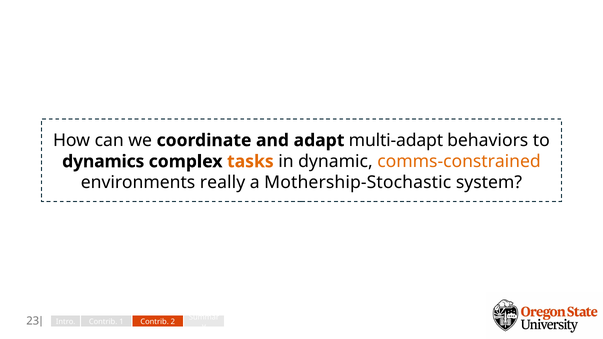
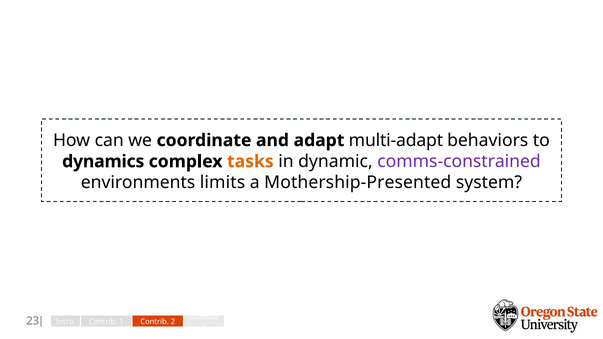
comms-constrained colour: orange -> purple
really: really -> limits
Mothership-Stochastic: Mothership-Stochastic -> Mothership-Presented
